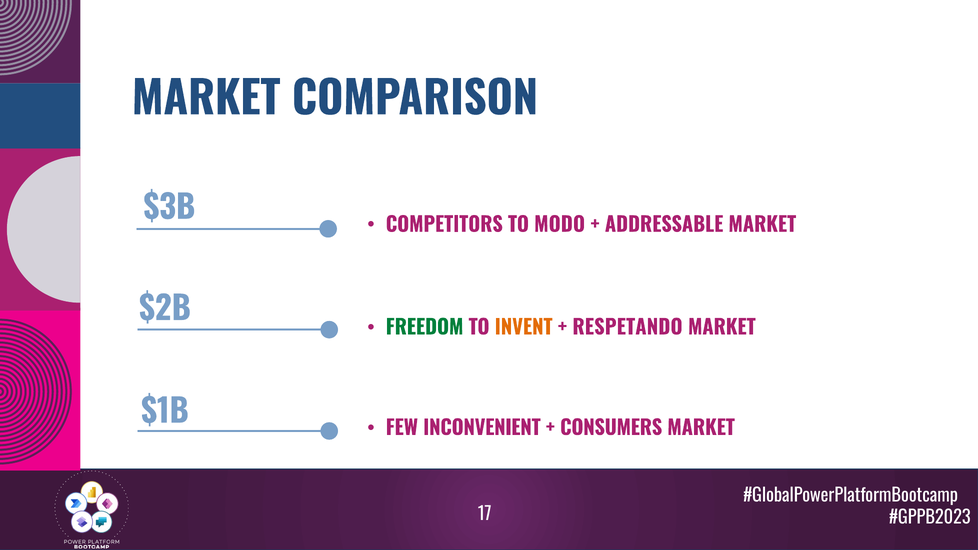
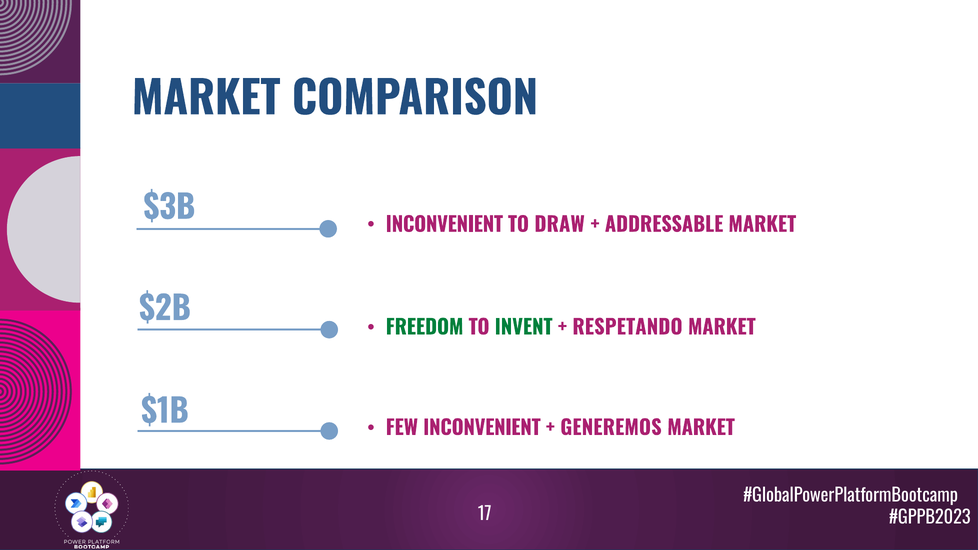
COMPETITORS at (444, 225): COMPETITORS -> INCONVENIENT
MODO: MODO -> DRAW
INVENT colour: orange -> green
CONSUMERS: CONSUMERS -> GENEREMOS
